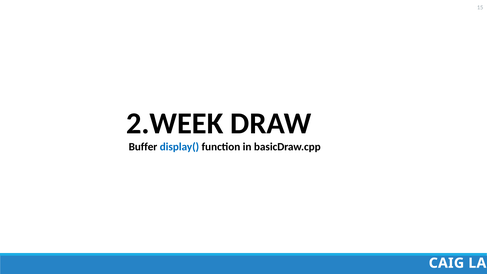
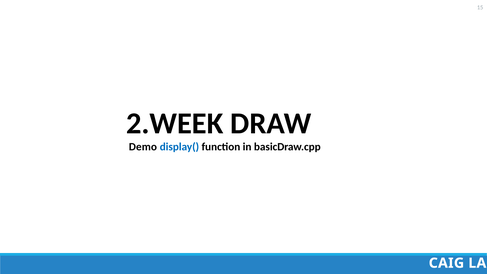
Buffer: Buffer -> Demo
